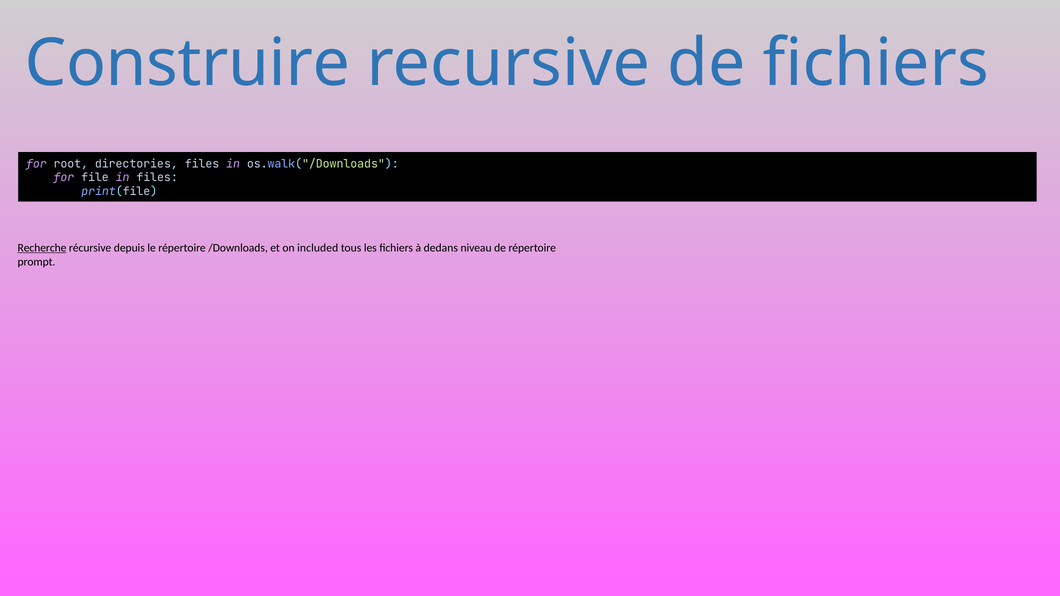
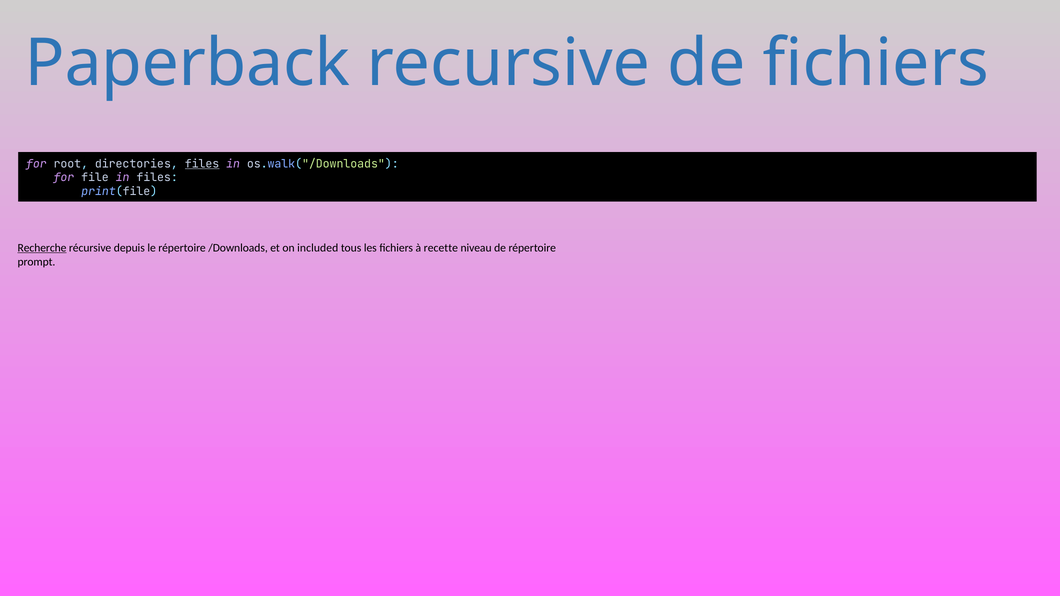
Construire: Construire -> Paperback
files at (202, 164) underline: none -> present
dedans: dedans -> recette
